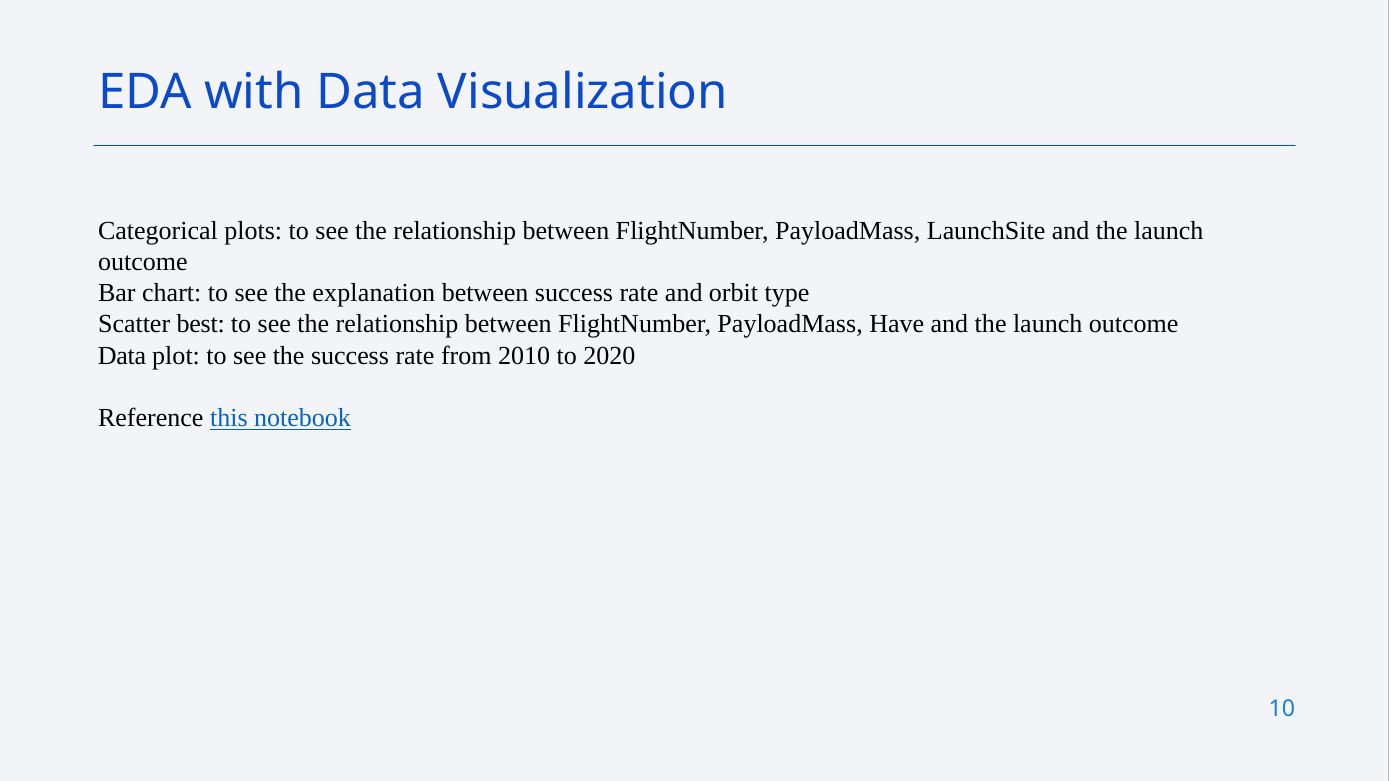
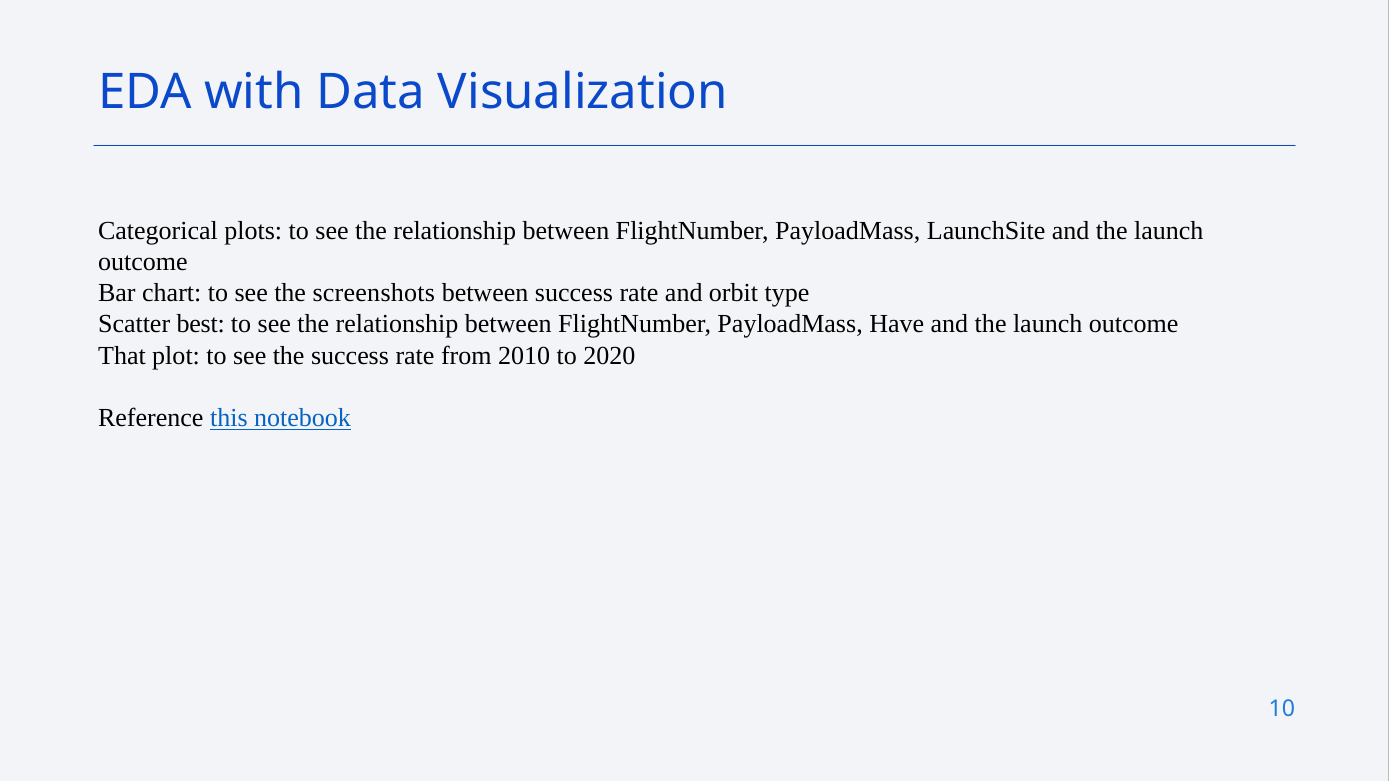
explanation: explanation -> screenshots
Data at (122, 356): Data -> That
